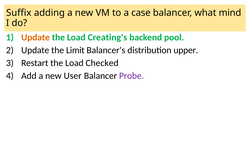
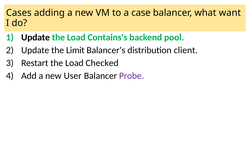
Suffix: Suffix -> Cases
mind: mind -> want
Update at (36, 37) colour: orange -> black
Creating's: Creating's -> Contains's
upper: upper -> client
